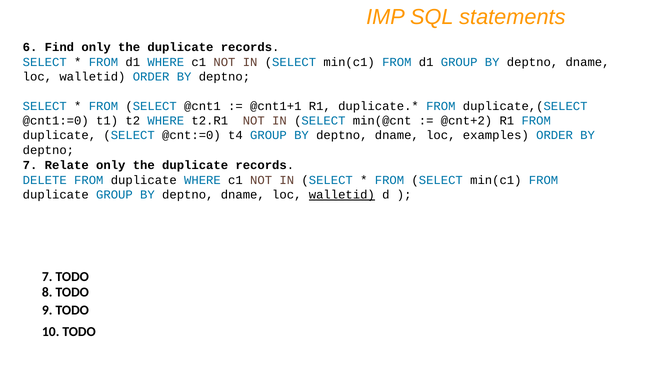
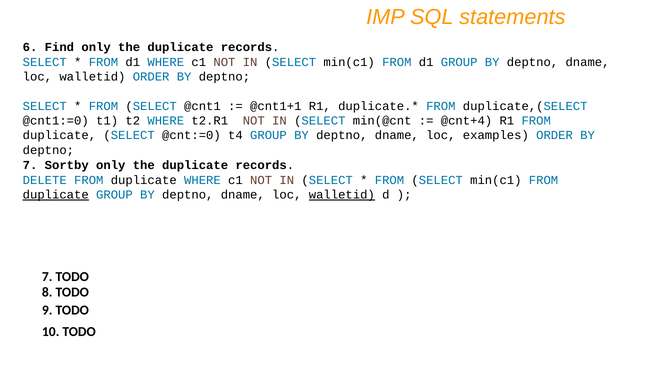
@cnt+2: @cnt+2 -> @cnt+4
Relate: Relate -> Sortby
duplicate at (56, 195) underline: none -> present
